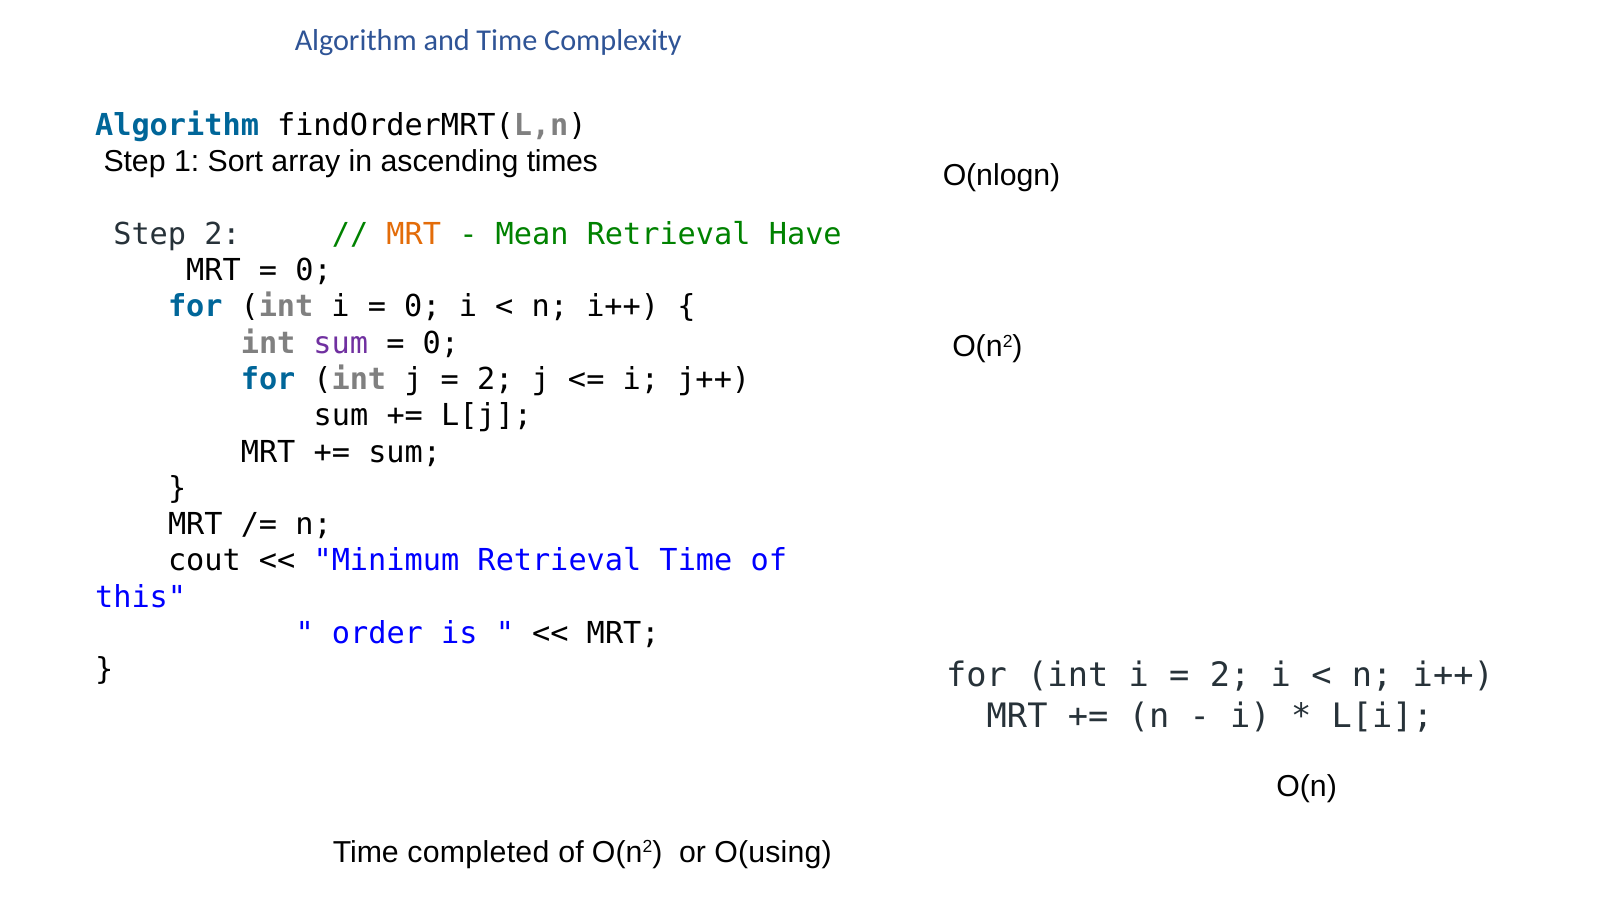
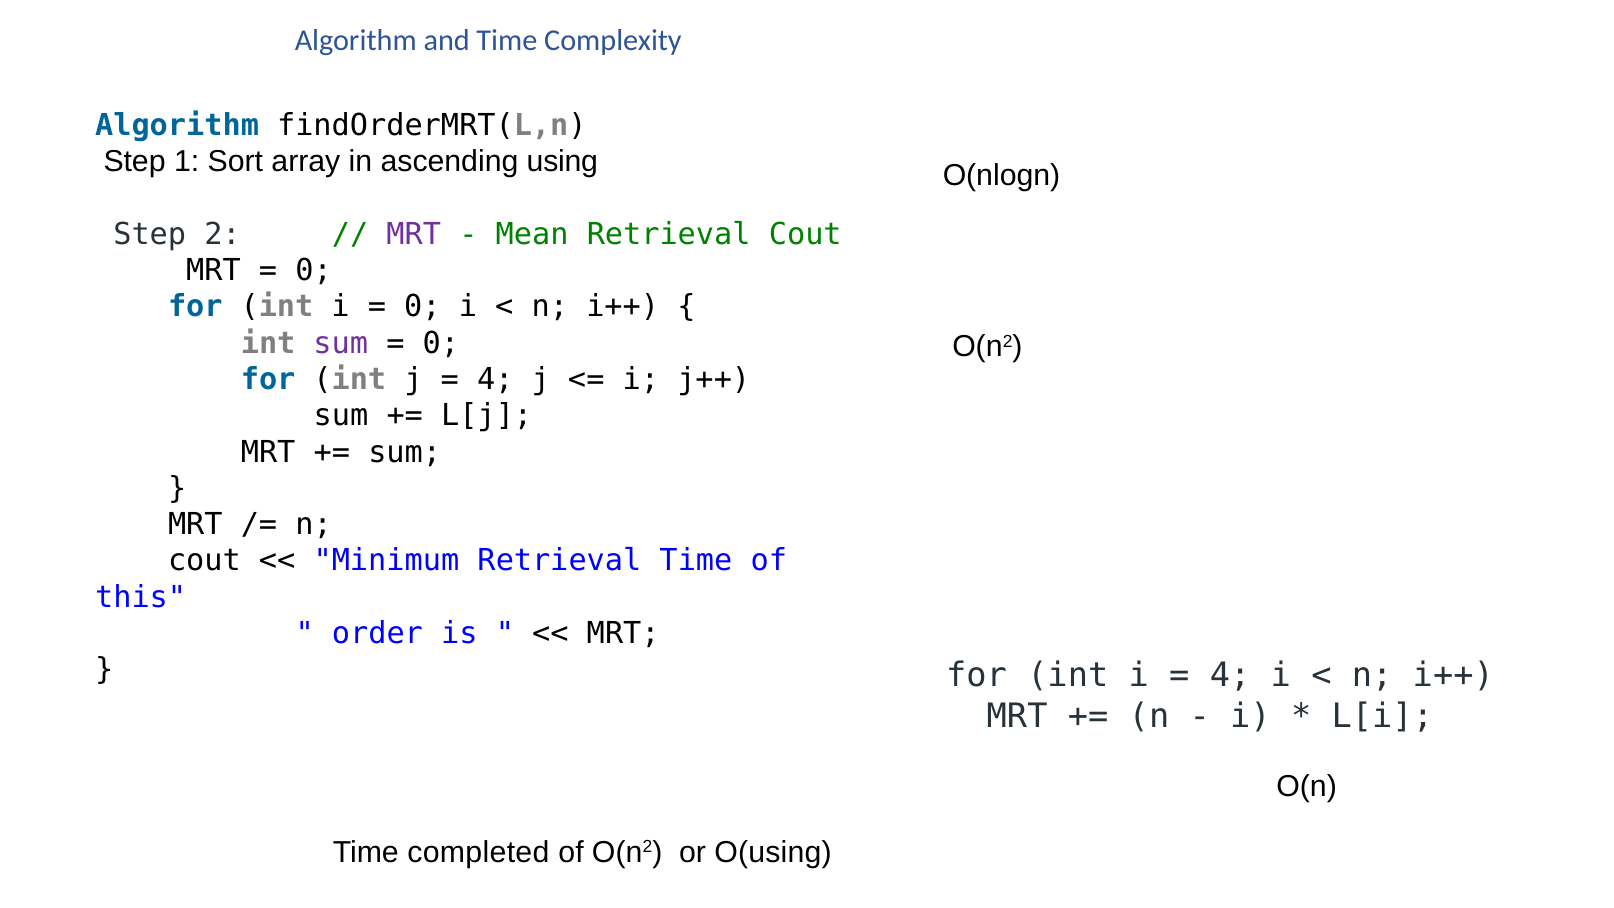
times: times -> using
MRT at (414, 234) colour: orange -> purple
Retrieval Have: Have -> Cout
2 at (495, 379): 2 -> 4
2 at (1230, 676): 2 -> 4
